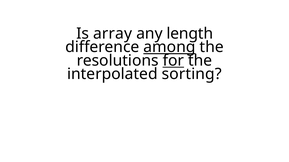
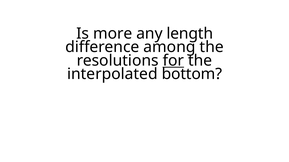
array: array -> more
among underline: present -> none
sorting: sorting -> bottom
